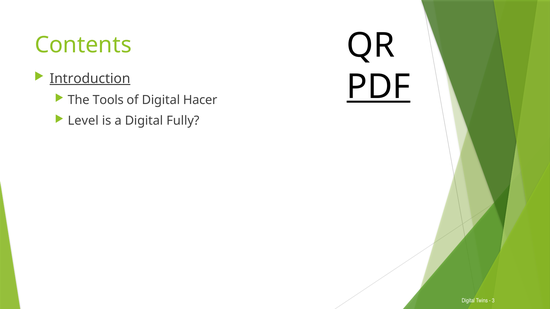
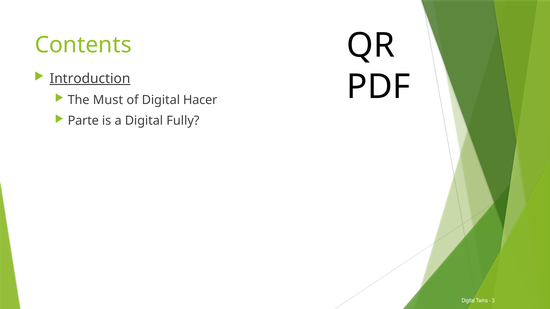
PDF underline: present -> none
Tools: Tools -> Must
Level: Level -> Parte
